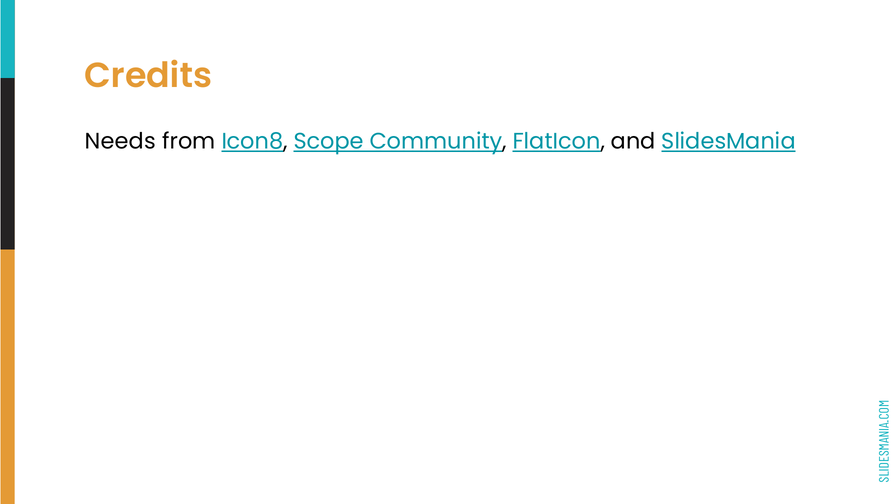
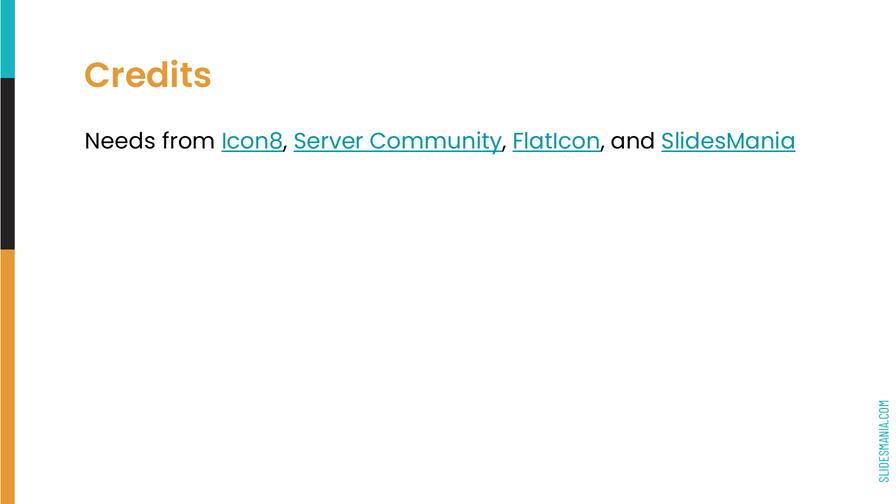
Scope: Scope -> Server
